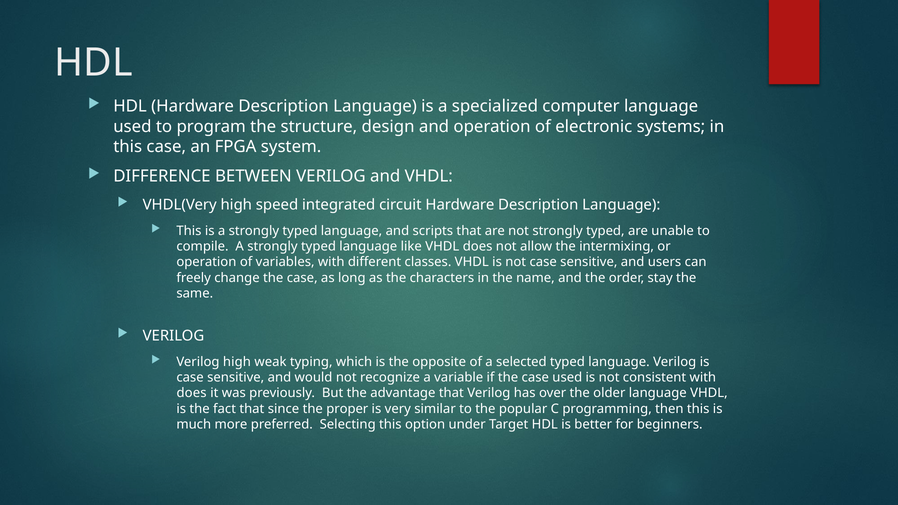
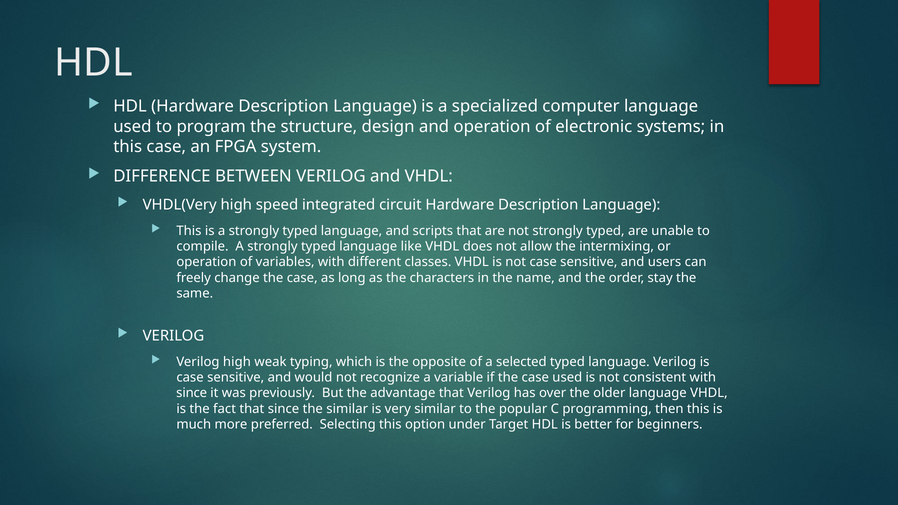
does at (192, 393): does -> since
the proper: proper -> similar
